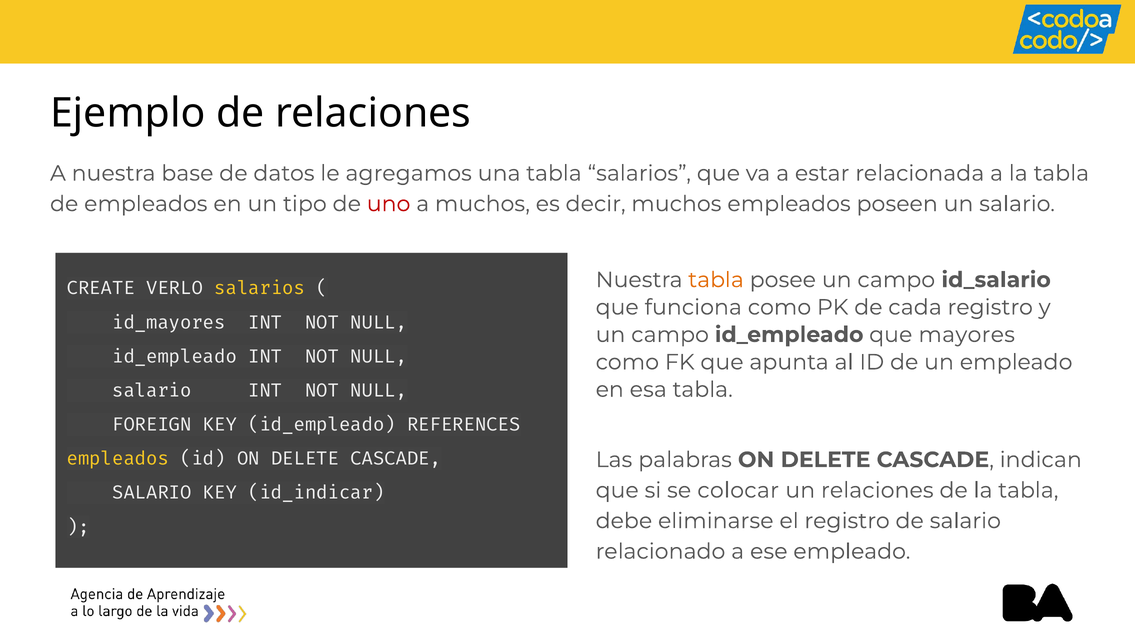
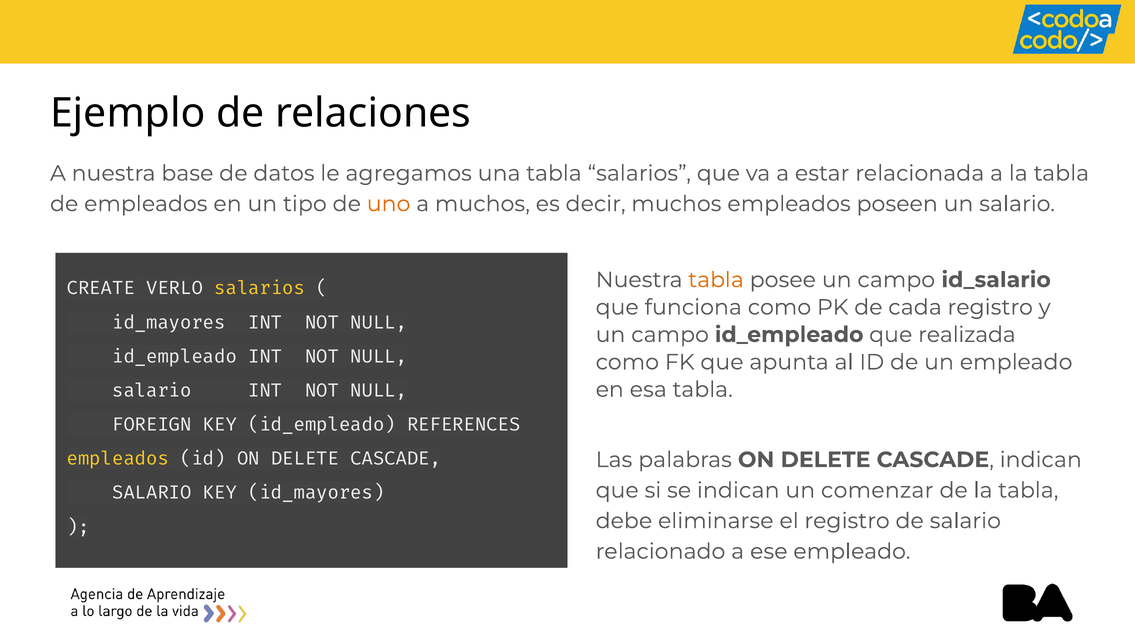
uno colour: red -> orange
mayores: mayores -> realizada
KEY id_indicar: id_indicar -> id_mayores
se colocar: colocar -> indican
un relaciones: relaciones -> comenzar
